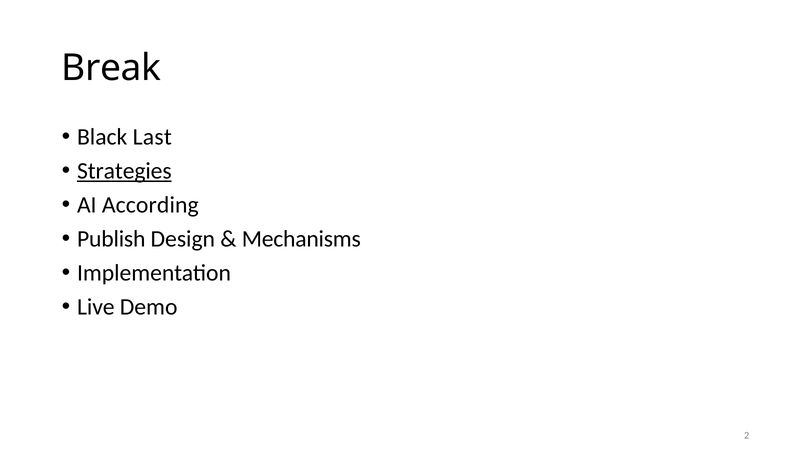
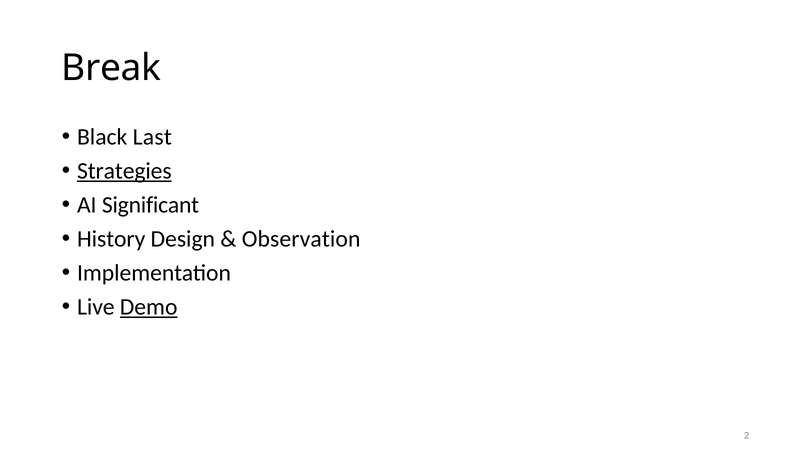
According: According -> Significant
Publish: Publish -> History
Mechanisms: Mechanisms -> Observation
Demo underline: none -> present
